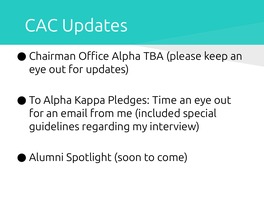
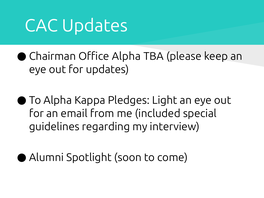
Time: Time -> Light
